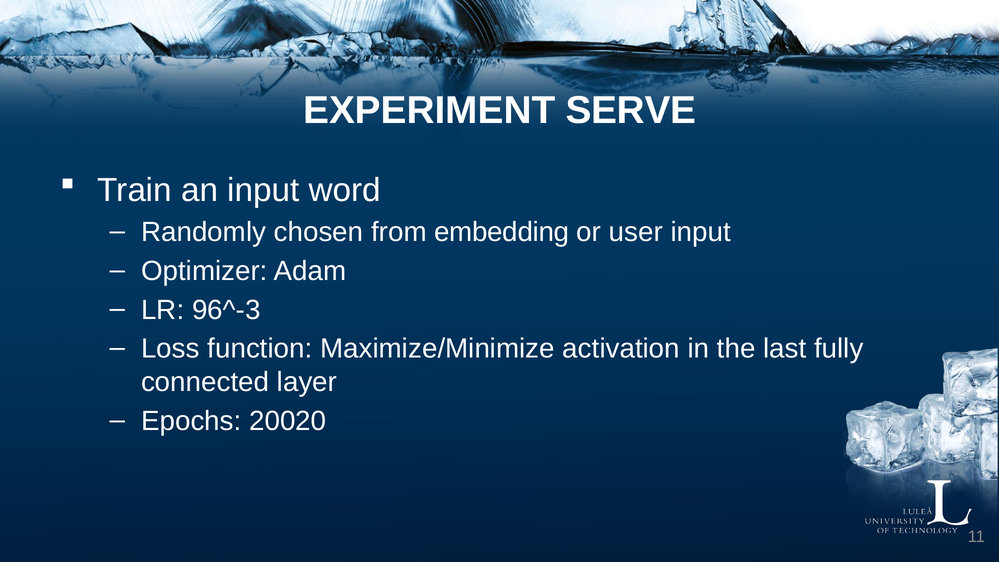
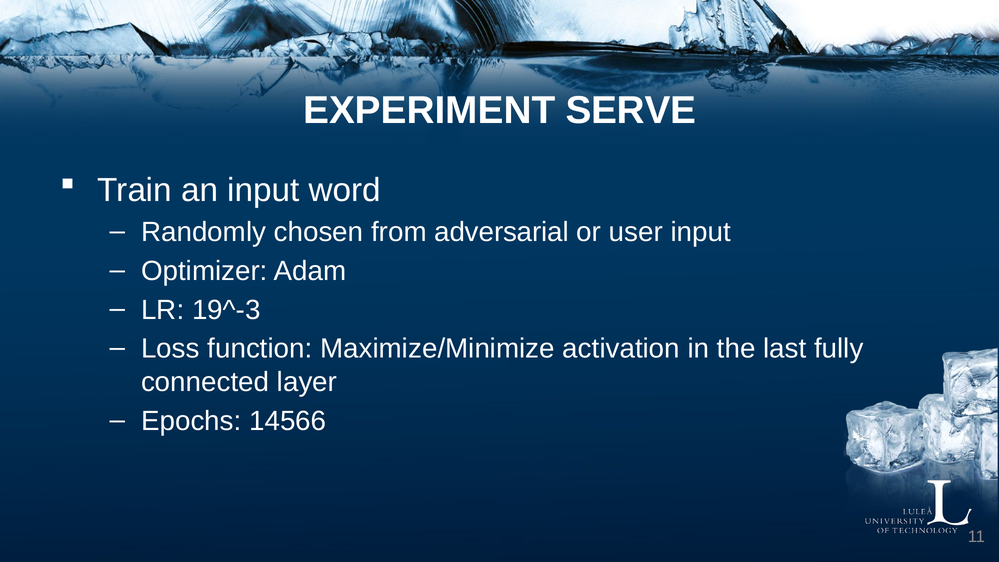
embedding: embedding -> adversarial
96^-3: 96^-3 -> 19^-3
20020: 20020 -> 14566
